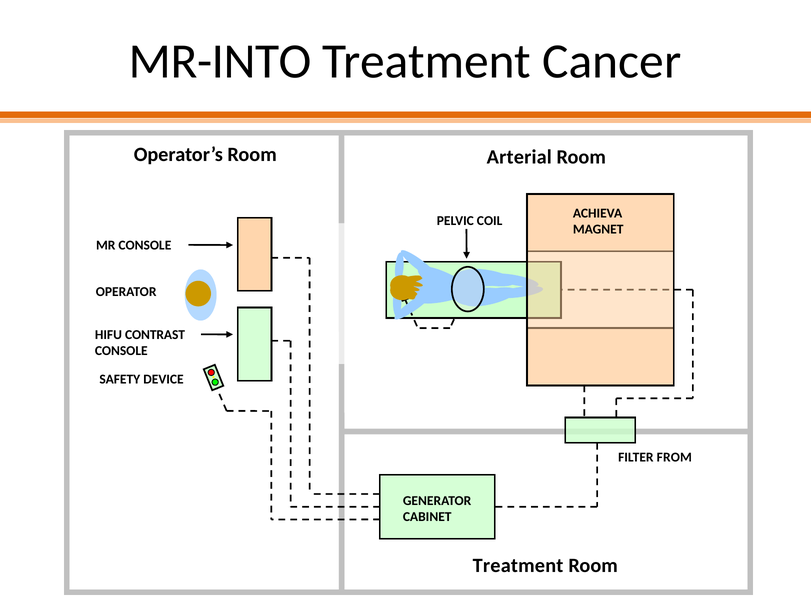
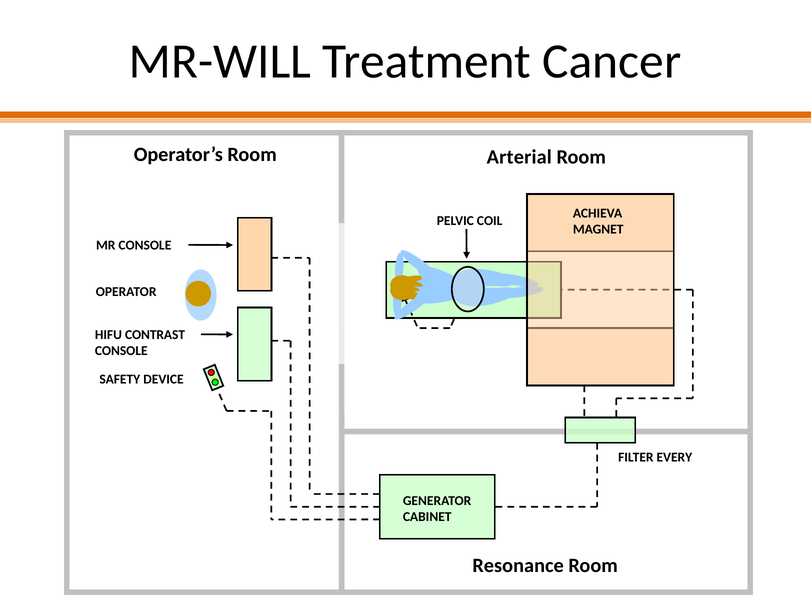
MR-INTO: MR-INTO -> MR-WILL
FROM: FROM -> EVERY
Treatment at (518, 566): Treatment -> Resonance
